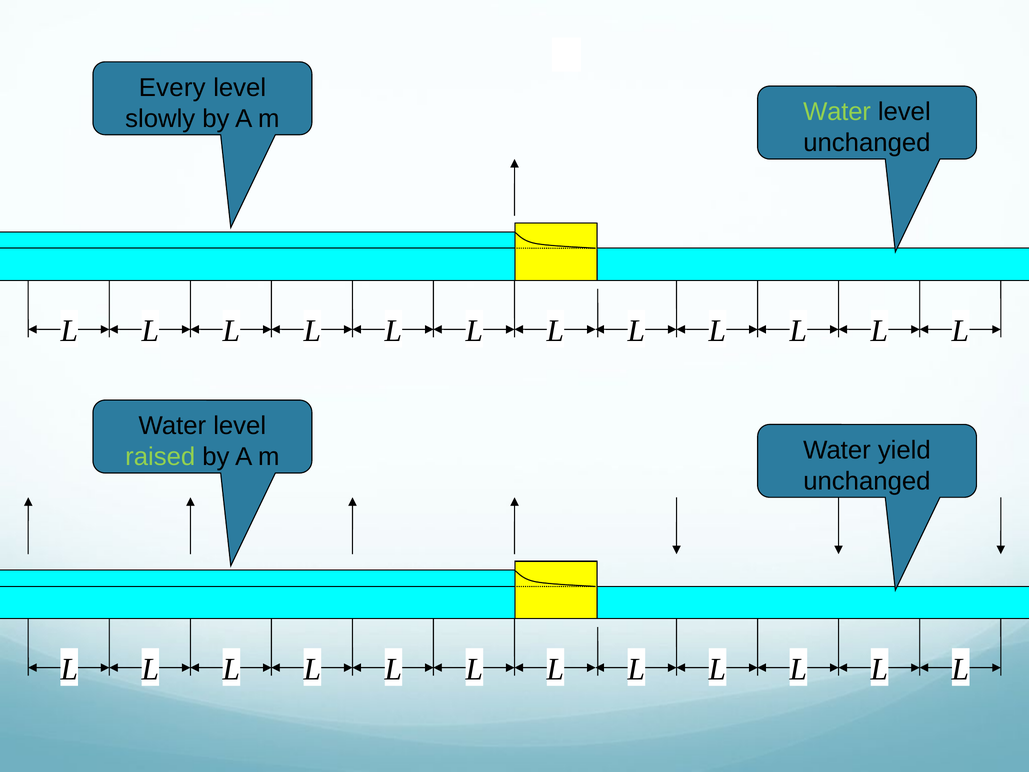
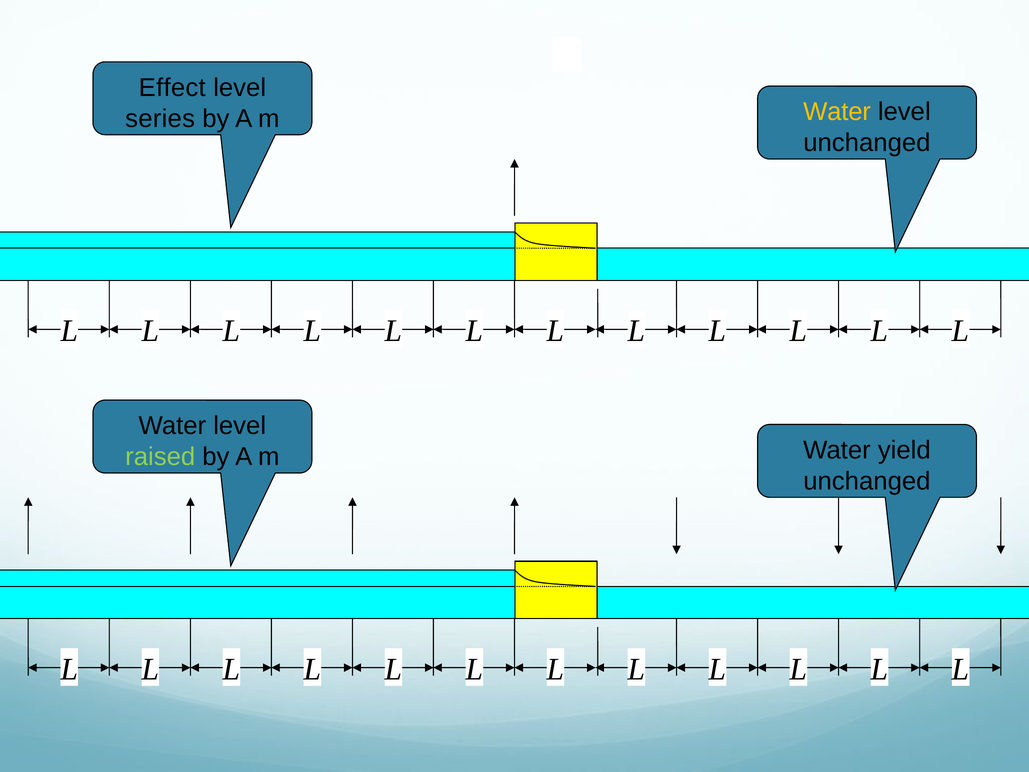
Every: Every -> Effect
slowly: slowly -> series
Water at (837, 112) colour: light green -> yellow
